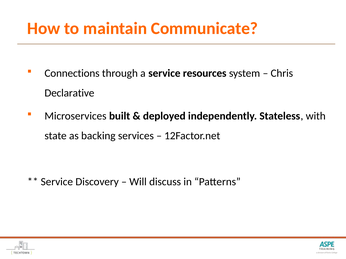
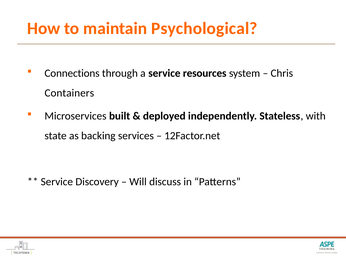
Communicate: Communicate -> Psychological
Declarative: Declarative -> Containers
